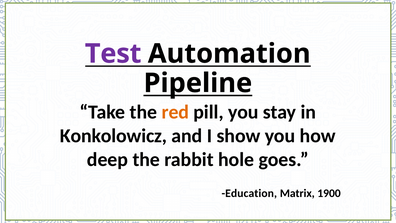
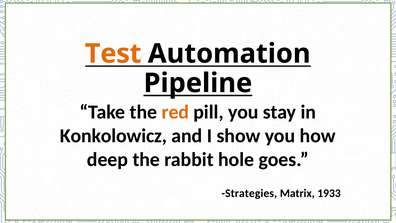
Test colour: purple -> orange
Education: Education -> Strategies
1900: 1900 -> 1933
